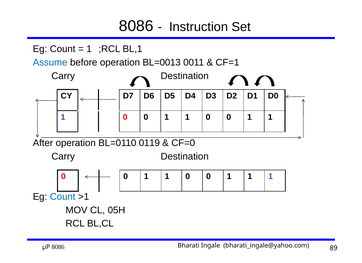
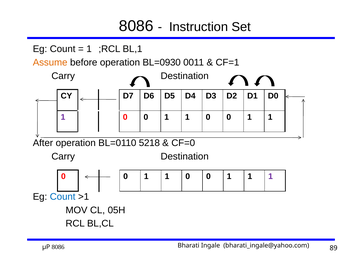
Assume colour: blue -> orange
BL=0013: BL=0013 -> BL=0930
0119: 0119 -> 5218
